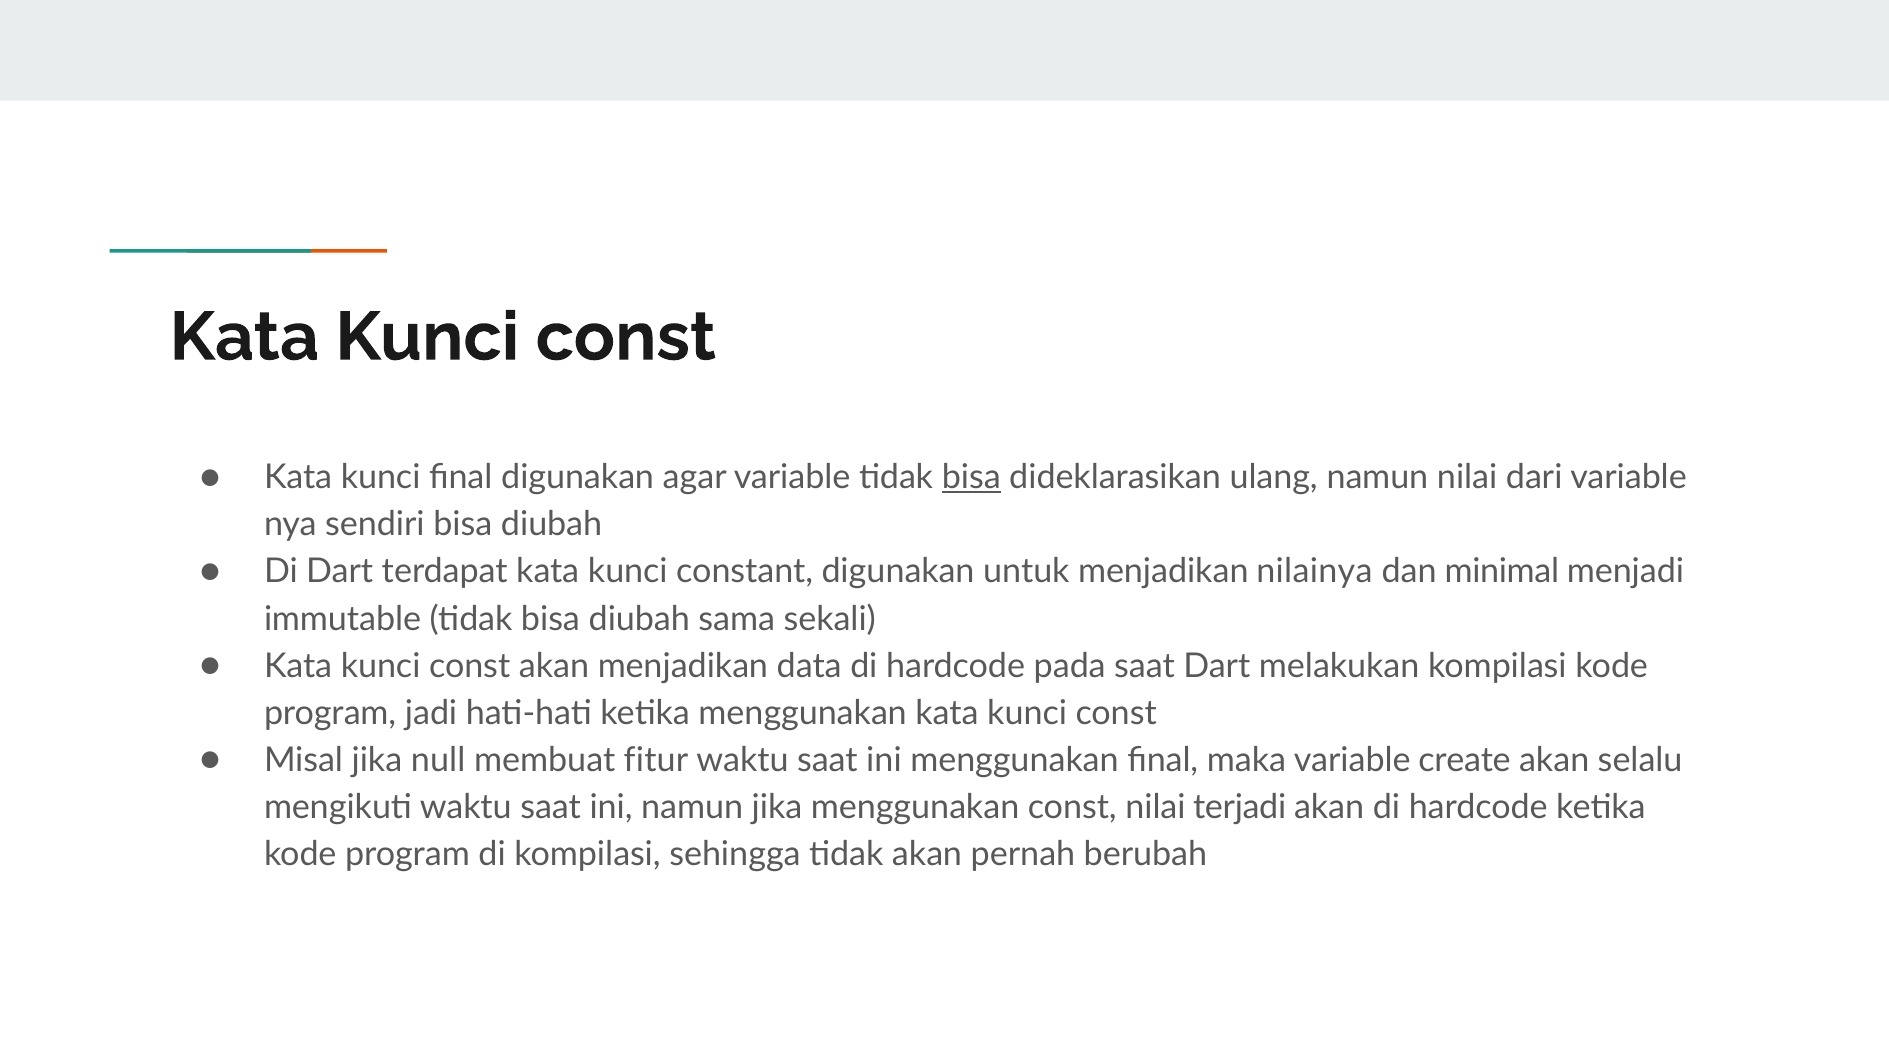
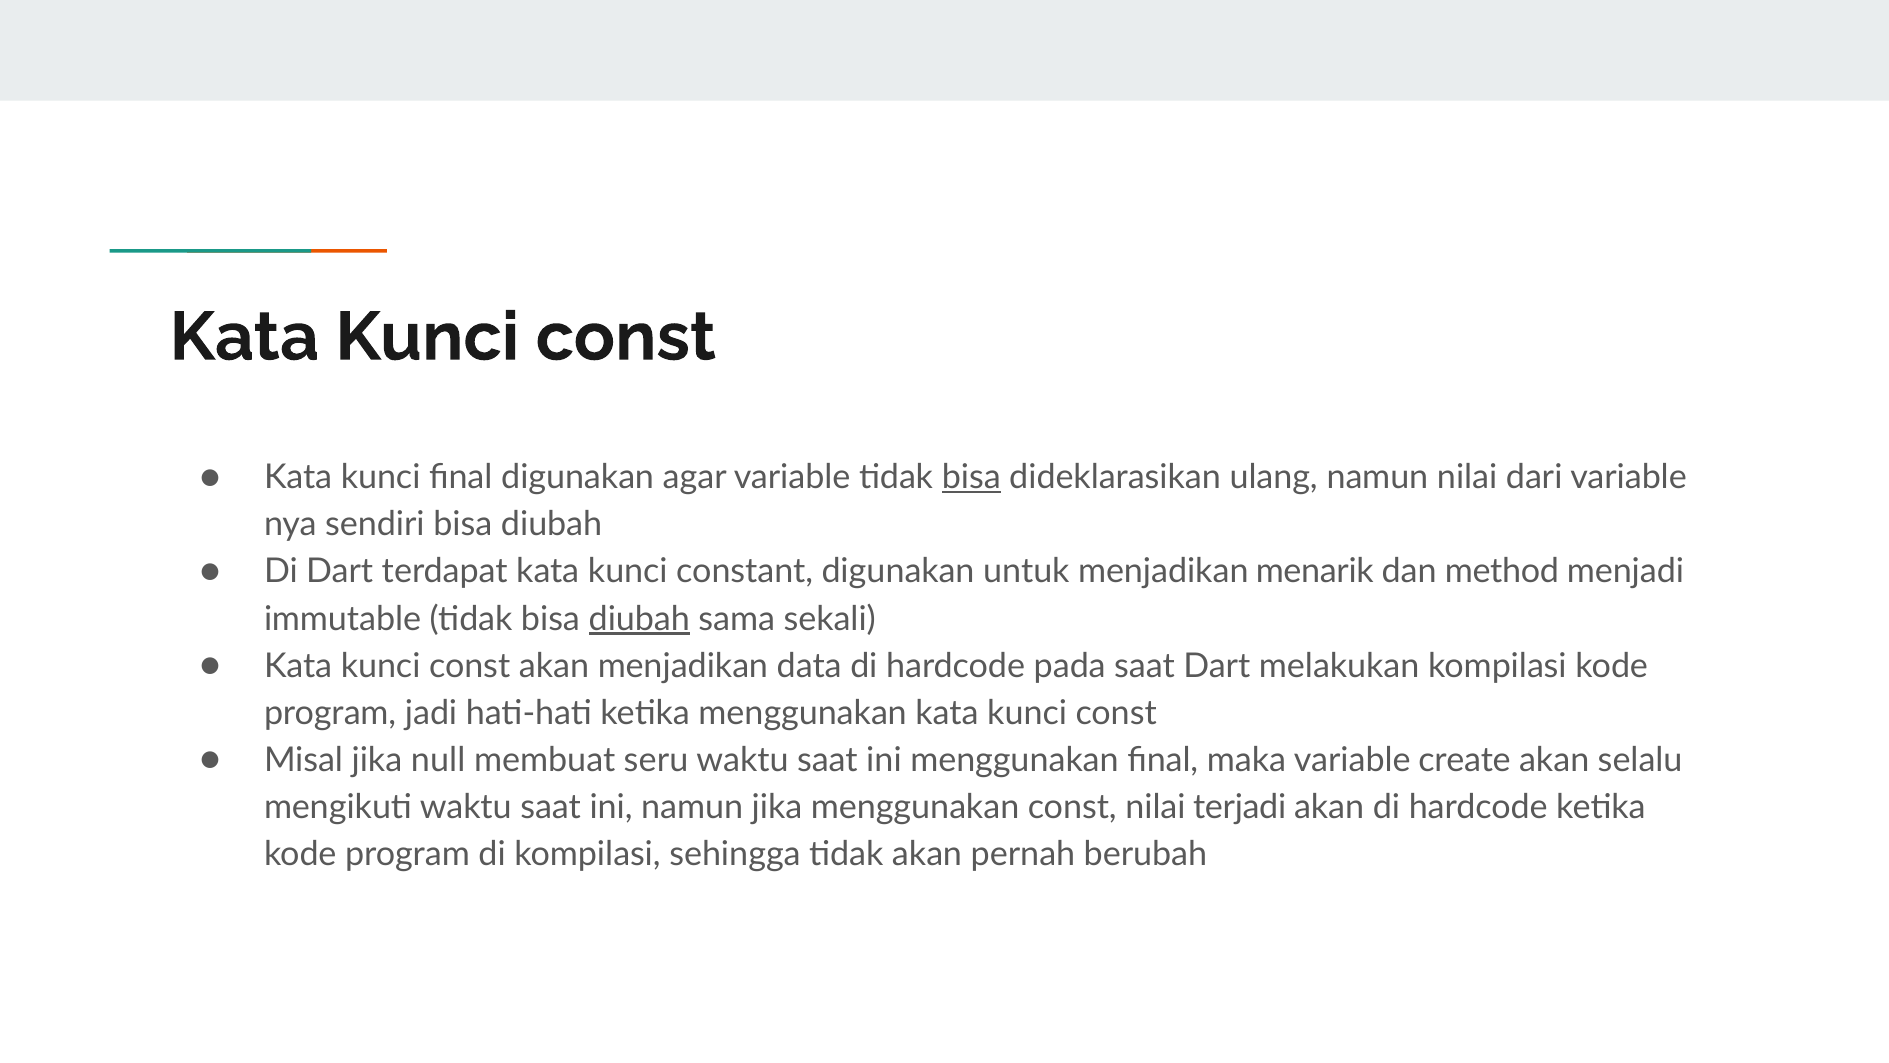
nilainya: nilainya -> menarik
minimal: minimal -> method
diubah at (639, 619) underline: none -> present
fitur: fitur -> seru
